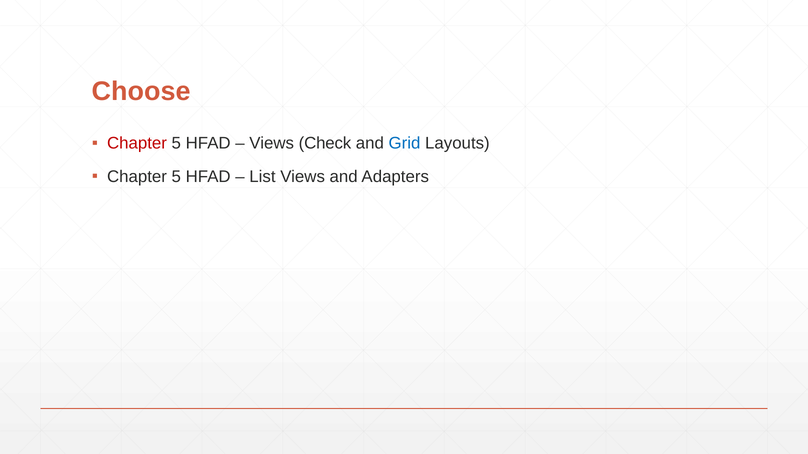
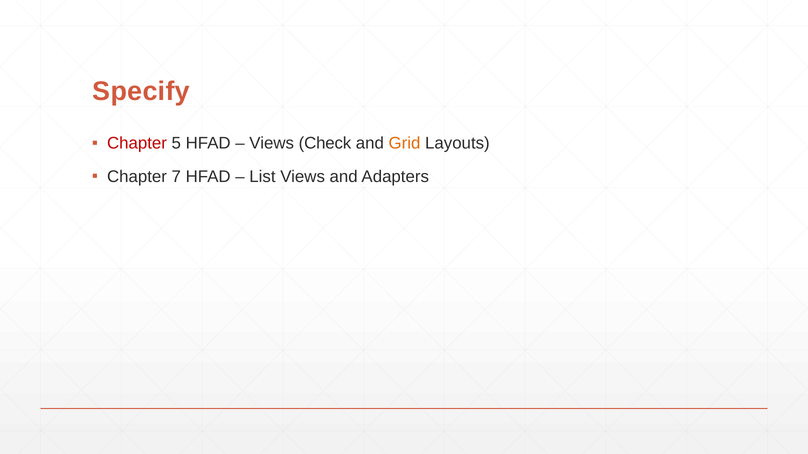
Choose: Choose -> Specify
Grid colour: blue -> orange
5 at (176, 177): 5 -> 7
